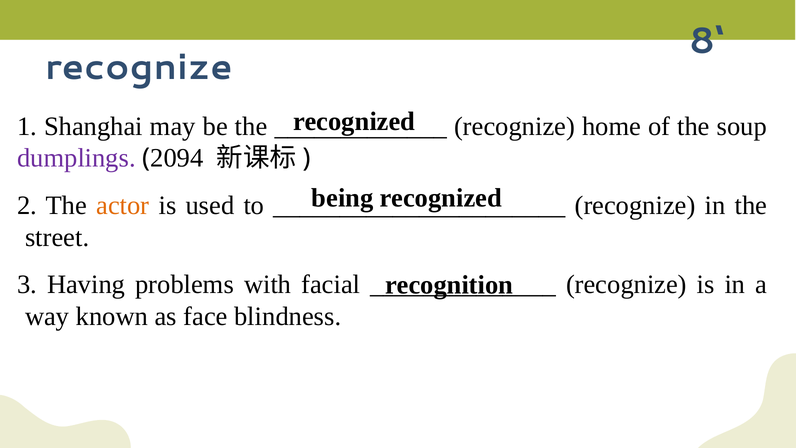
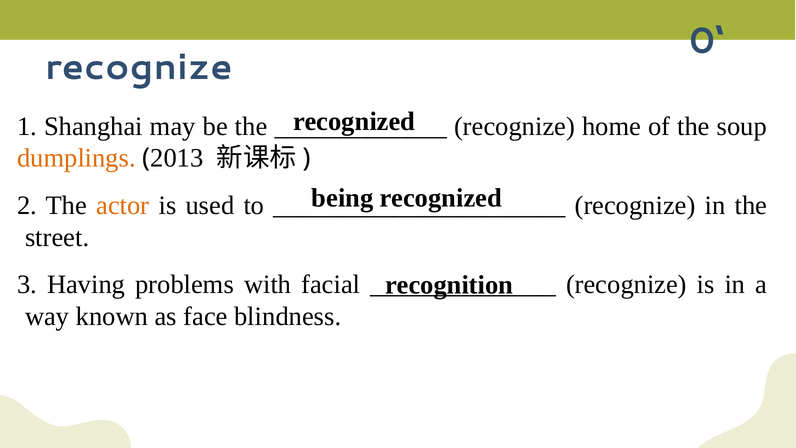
8‘: 8‘ -> 0‘
dumplings colour: purple -> orange
2094: 2094 -> 2013
